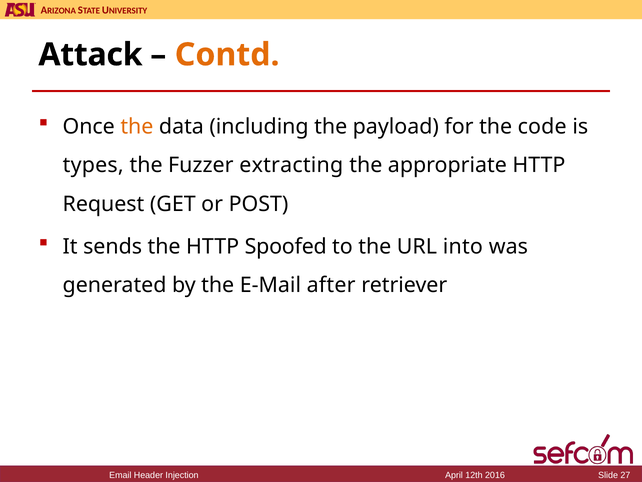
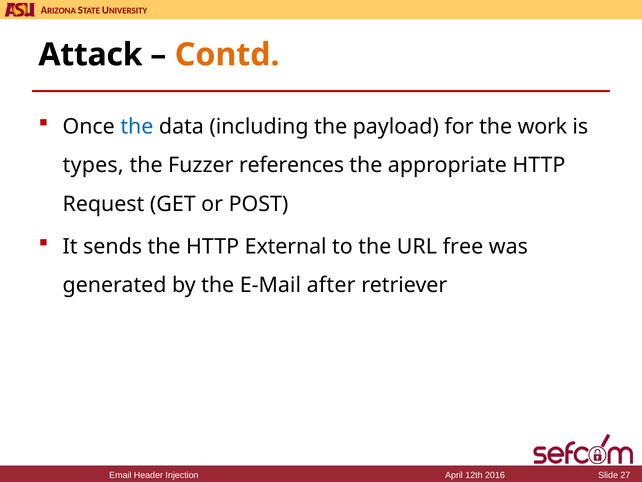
the at (137, 127) colour: orange -> blue
code: code -> work
extracting: extracting -> references
Spoofed: Spoofed -> External
into: into -> free
